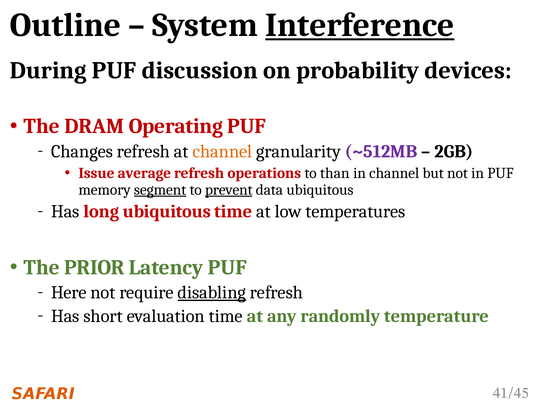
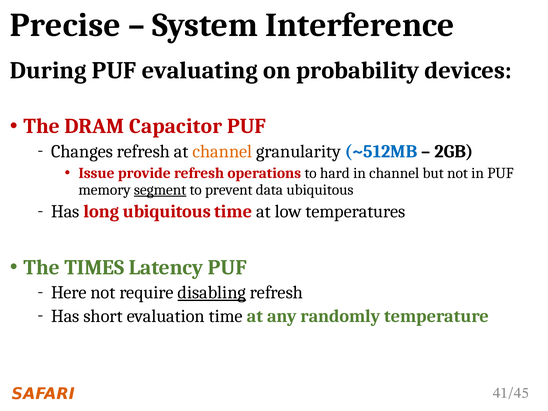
Outline: Outline -> Precise
Interference underline: present -> none
discussion: discussion -> evaluating
Operating: Operating -> Capacitor
~512MB colour: purple -> blue
average: average -> provide
than: than -> hard
prevent underline: present -> none
PRIOR: PRIOR -> TIMES
